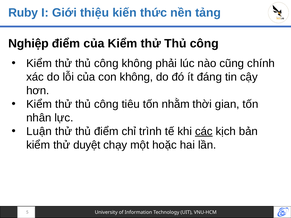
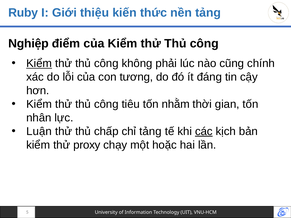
Kiểm at (39, 64) underline: none -> present
con không: không -> tương
thủ điểm: điểm -> chấp
chỉ trình: trình -> tảng
duyệt: duyệt -> proxy
